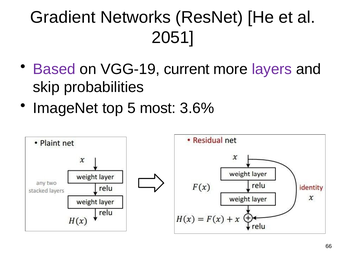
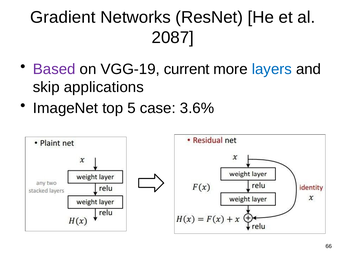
2051: 2051 -> 2087
layers colour: purple -> blue
probabilities: probabilities -> applications
most: most -> case
